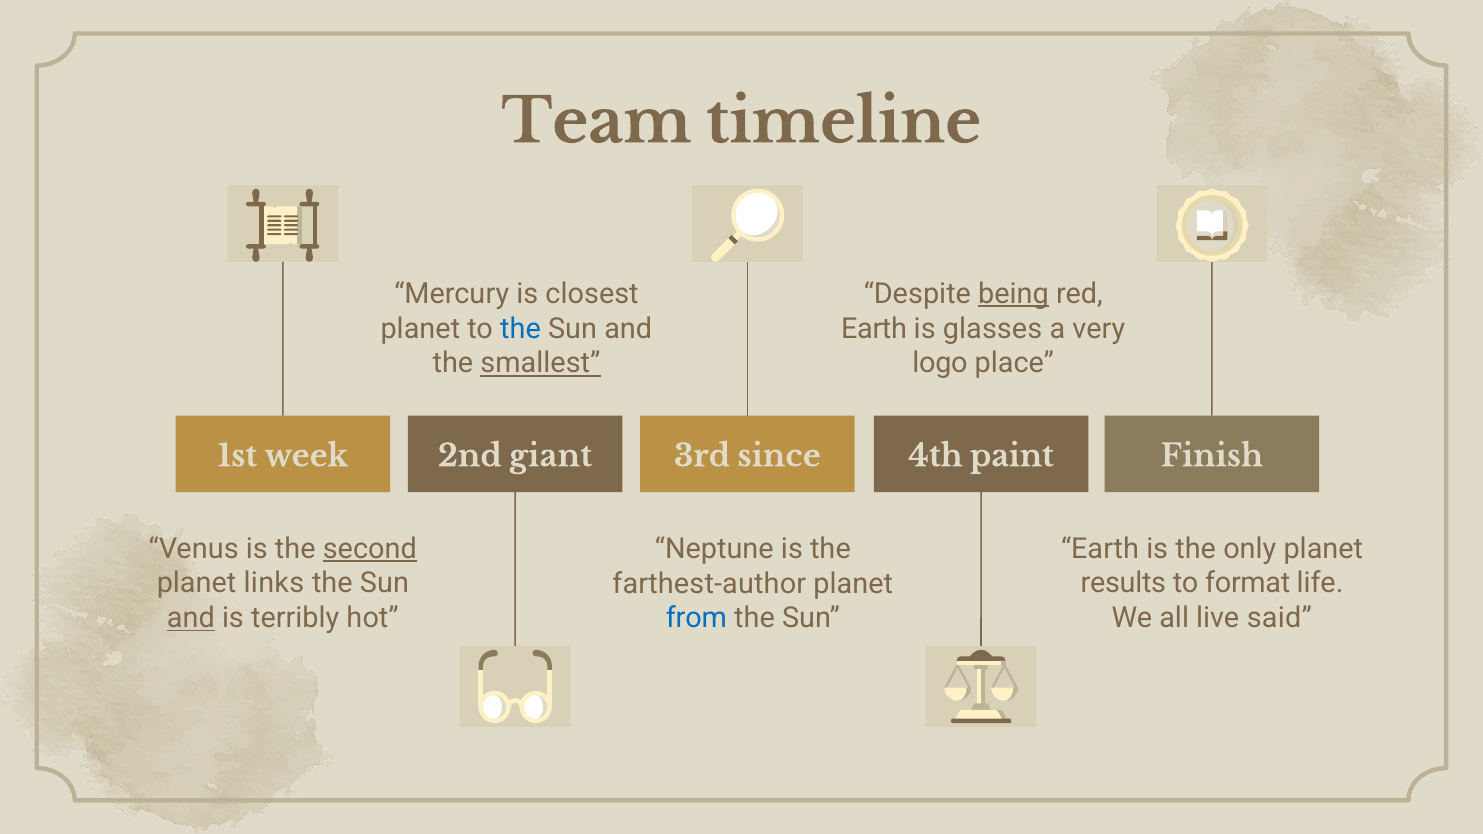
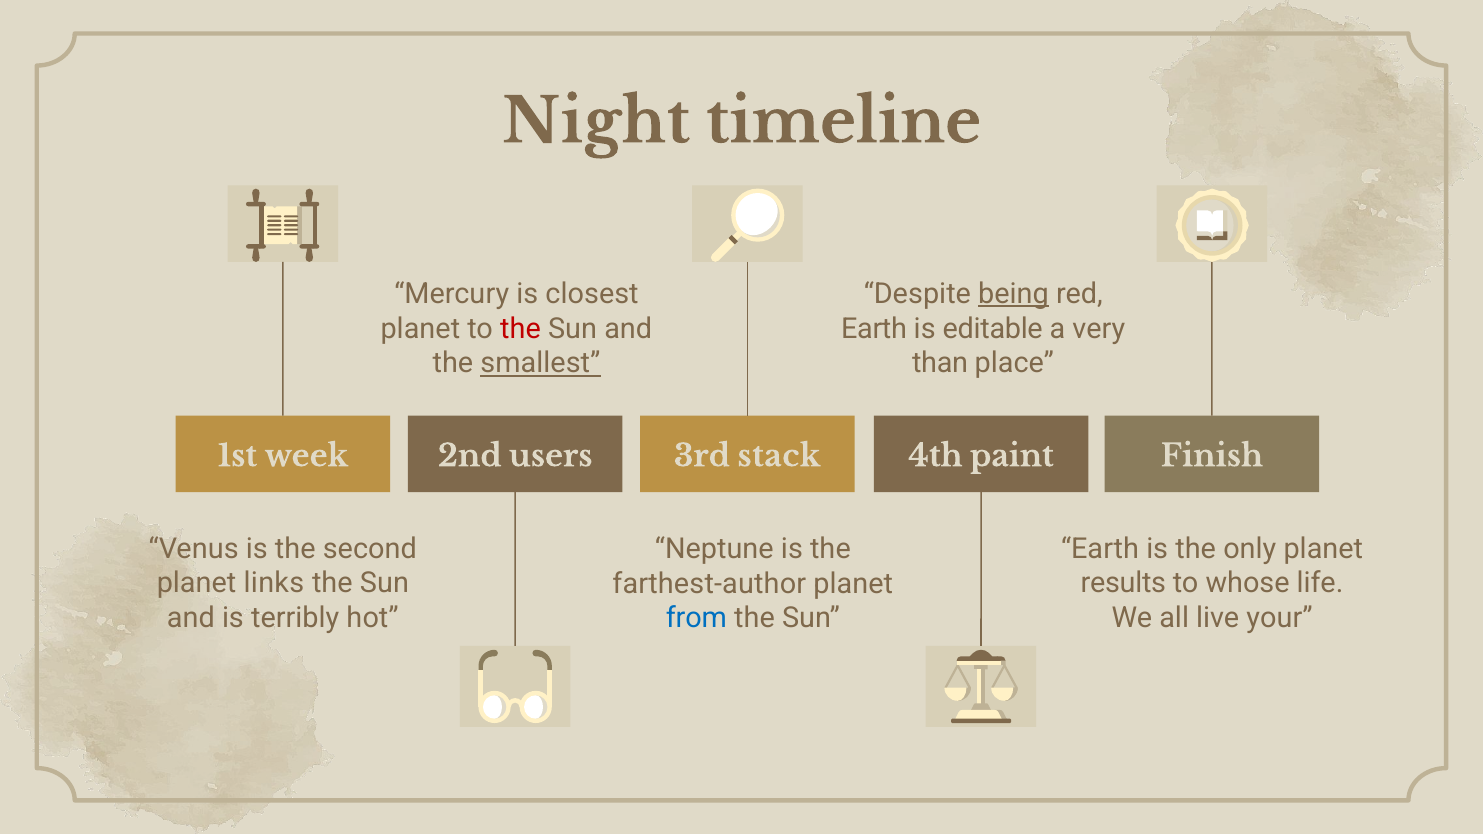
Team: Team -> Night
the at (520, 329) colour: blue -> red
glasses: glasses -> editable
logo: logo -> than
giant: giant -> users
since: since -> stack
second underline: present -> none
format: format -> whose
and at (191, 618) underline: present -> none
said: said -> your
